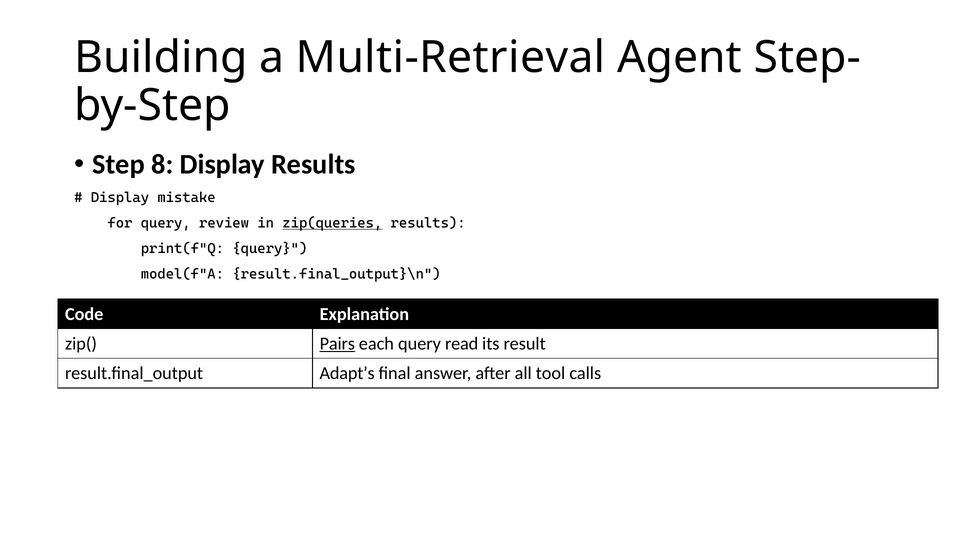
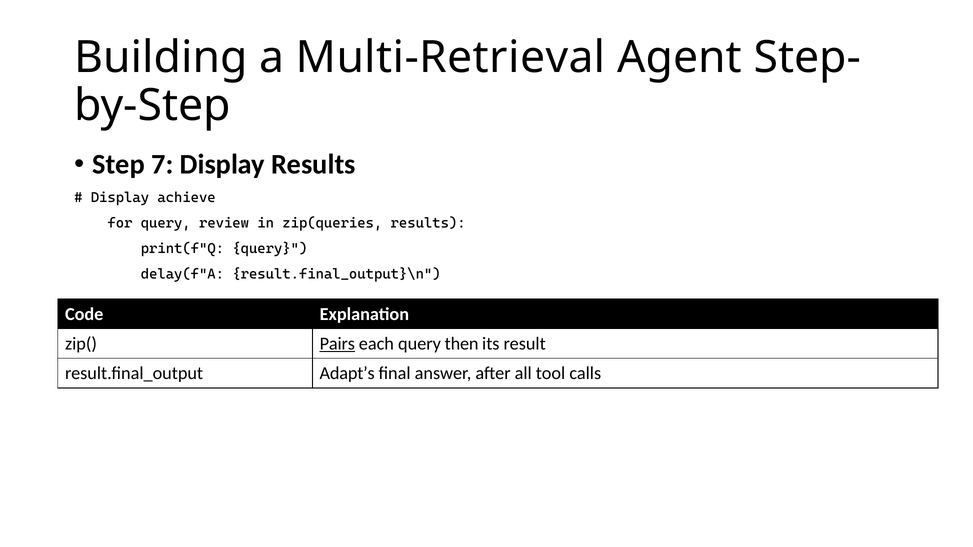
8: 8 -> 7
mistake: mistake -> achieve
zip(queries underline: present -> none
model(f"A: model(f"A -> delay(f"A
read: read -> then
